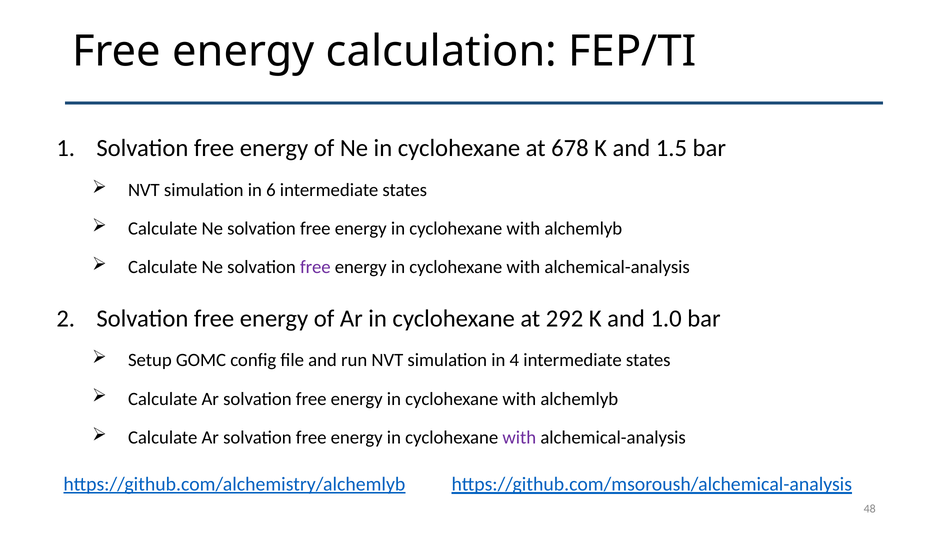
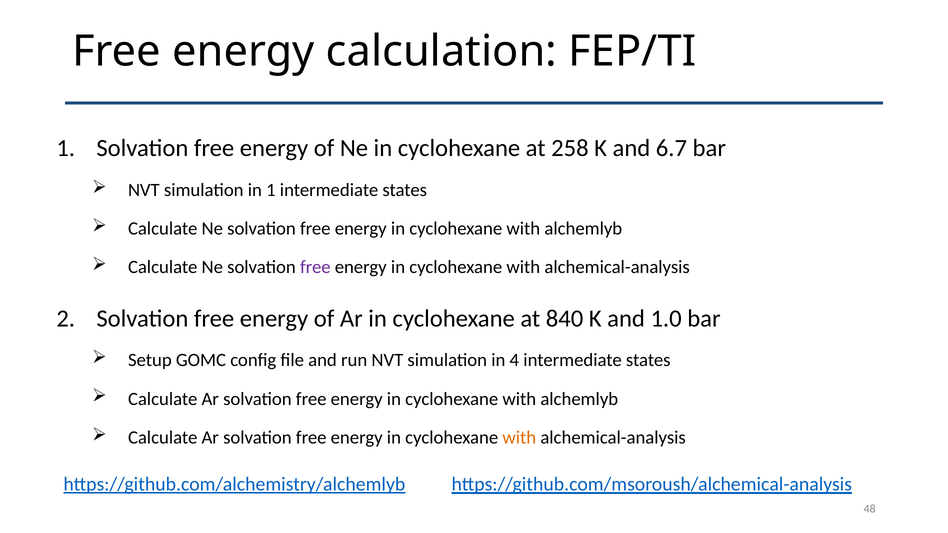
678: 678 -> 258
1.5: 1.5 -> 6.7
in 6: 6 -> 1
292: 292 -> 840
with at (519, 438) colour: purple -> orange
